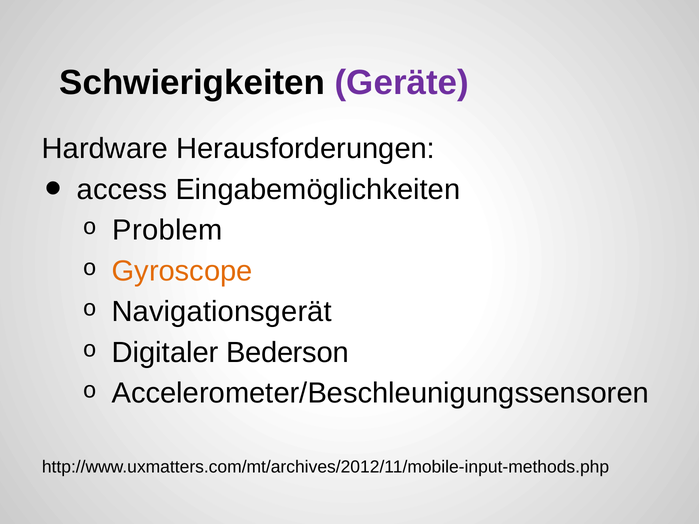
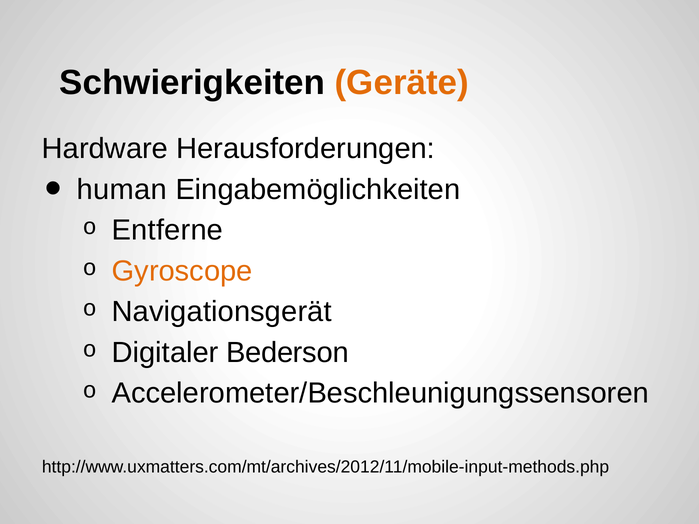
Geräte colour: purple -> orange
access: access -> human
Problem: Problem -> Entferne
